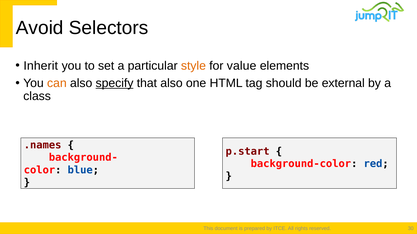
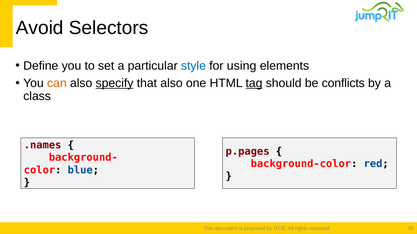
Inherit: Inherit -> Define
style colour: orange -> blue
value: value -> using
tag underline: none -> present
external: external -> conflicts
p.start: p.start -> p.pages
